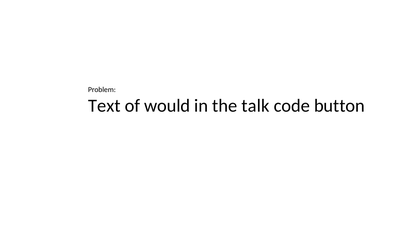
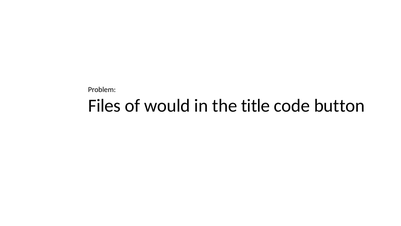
Text: Text -> Files
talk: talk -> title
